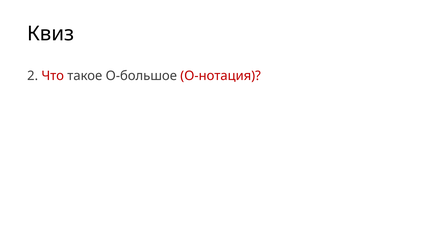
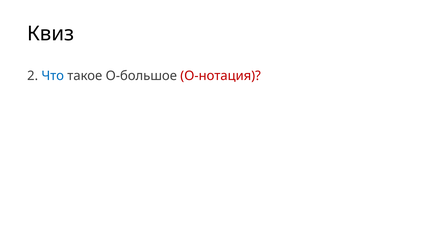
Что colour: red -> blue
